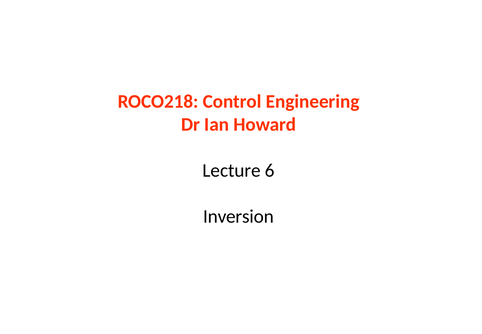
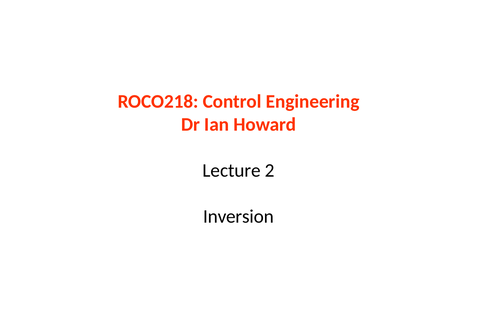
6: 6 -> 2
